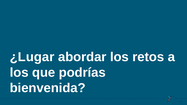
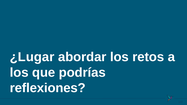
bienvenida: bienvenida -> reflexiones
